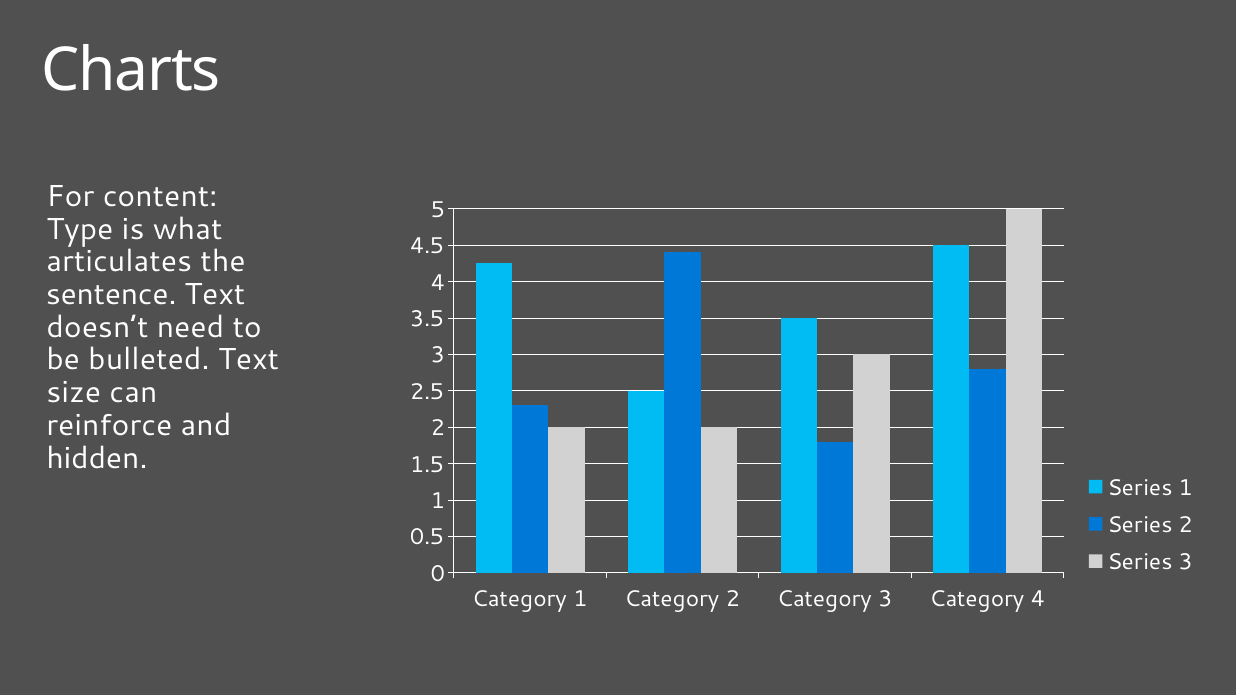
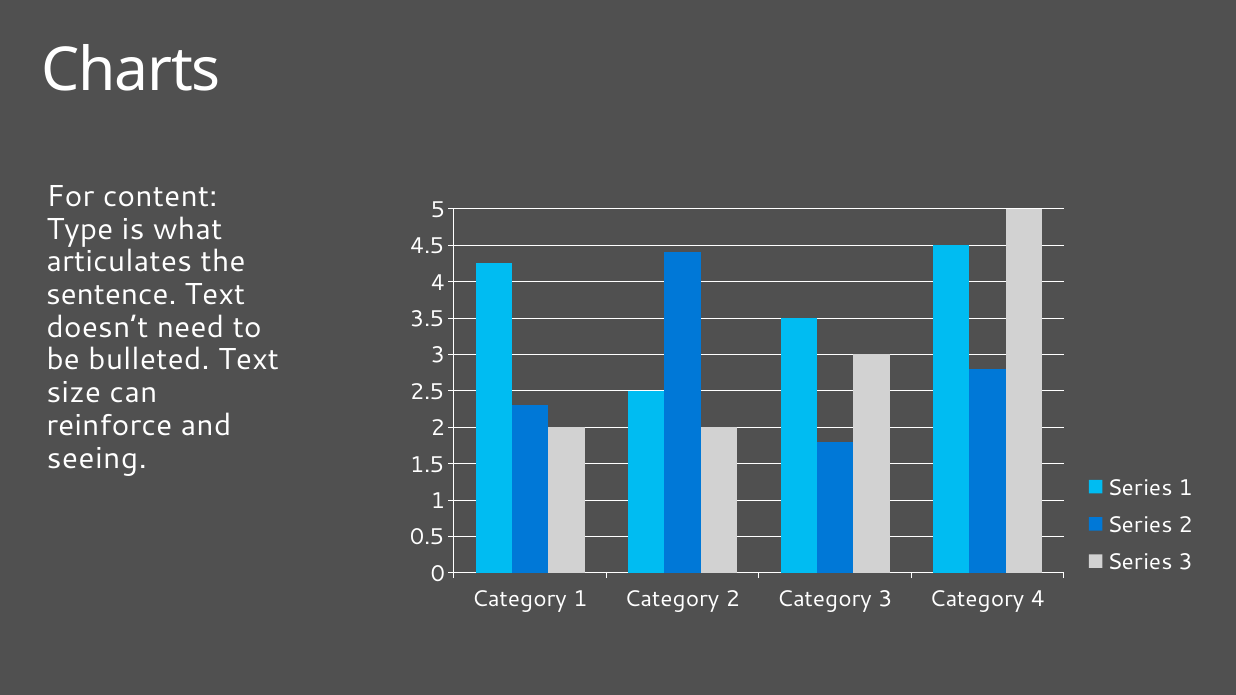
hidden: hidden -> seeing
